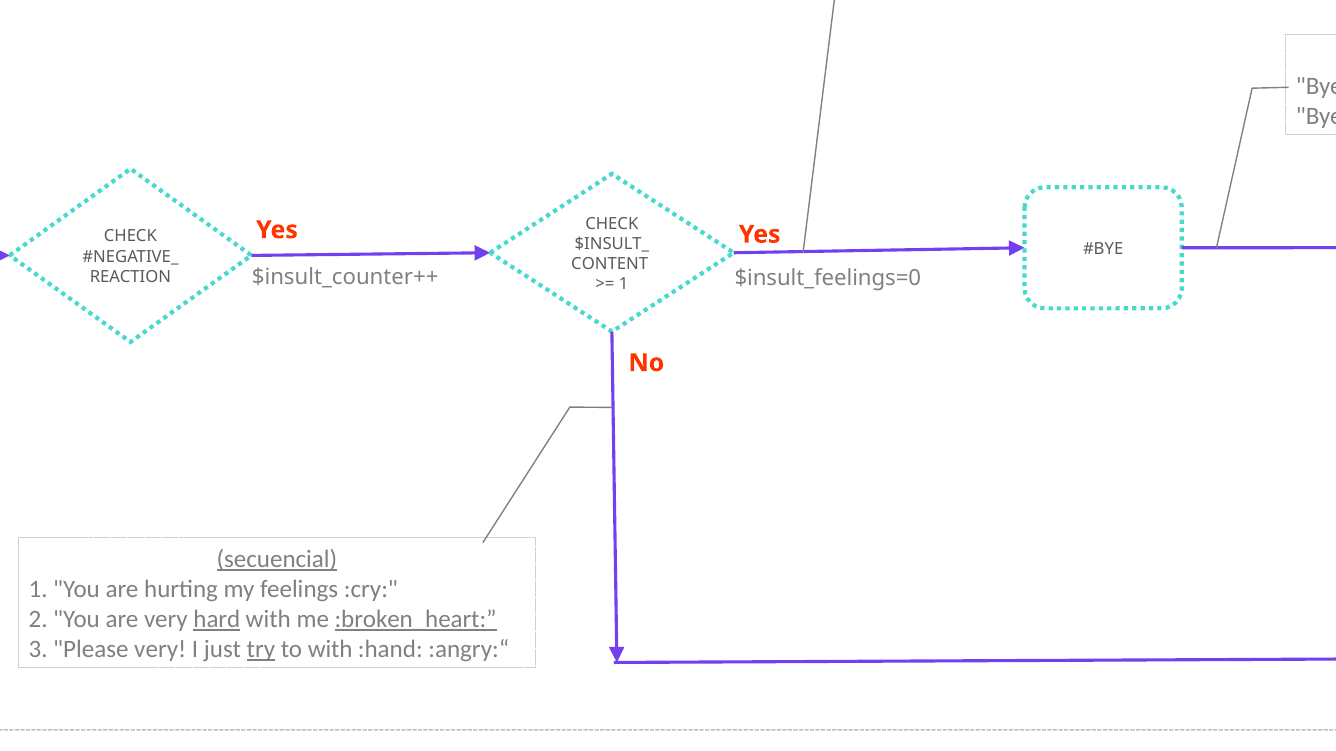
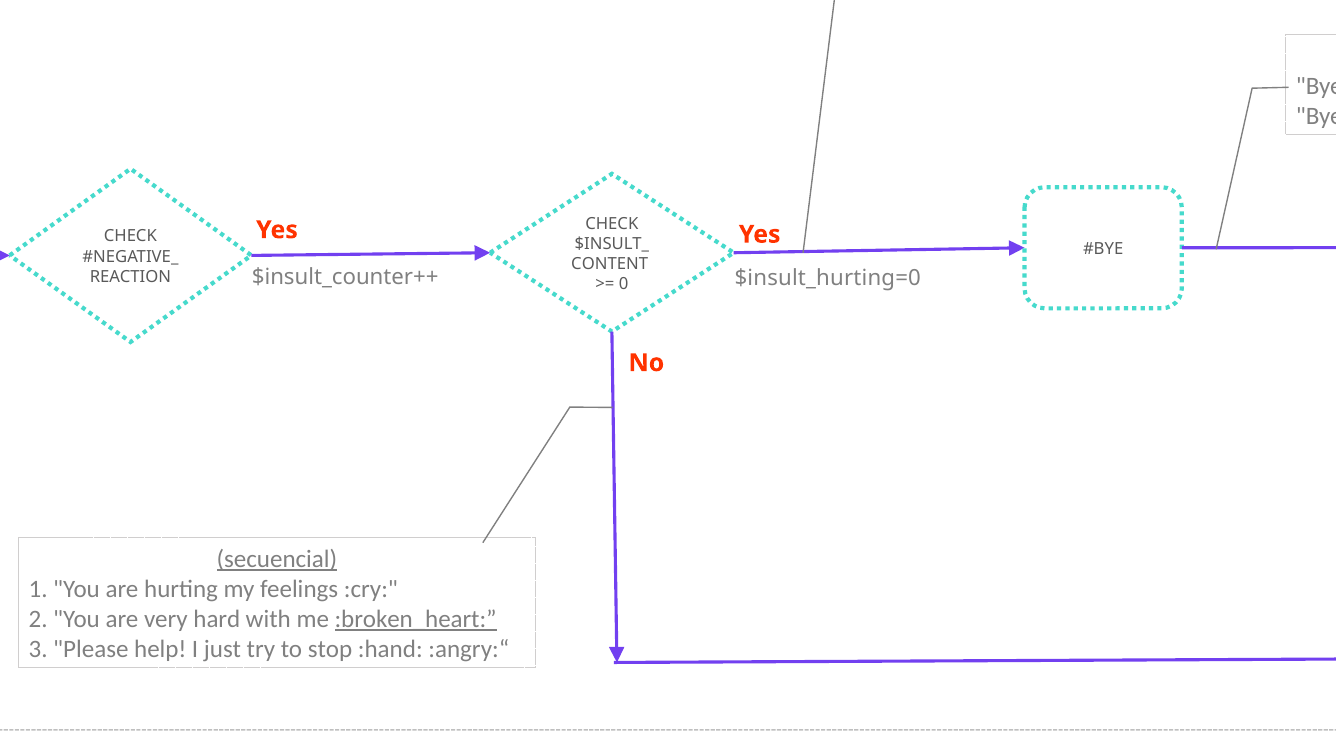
$insult_feelings=0: $insult_feelings=0 -> $insult_hurting=0
1 at (624, 284): 1 -> 0
hard underline: present -> none
Please very: very -> help
try underline: present -> none
to with: with -> stop
